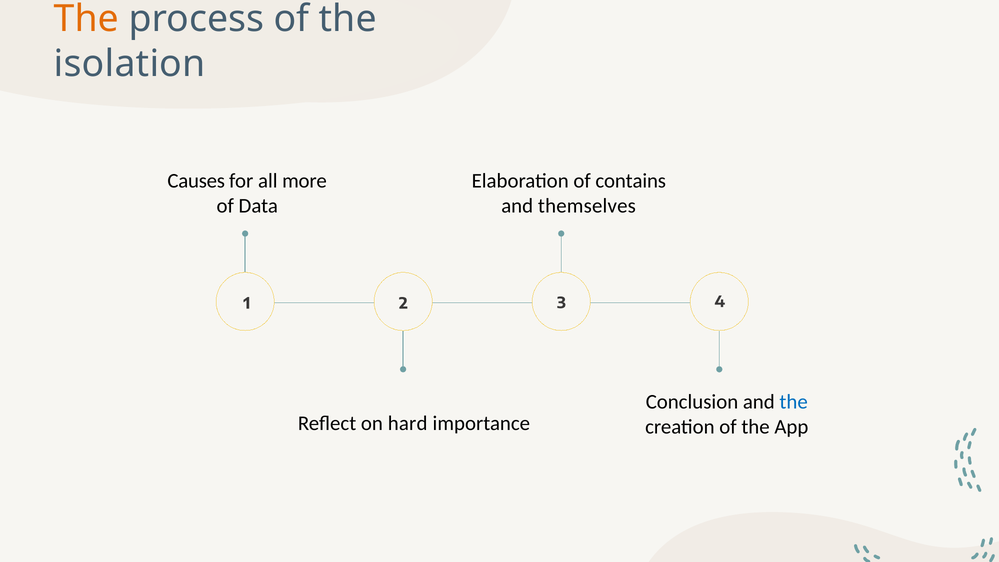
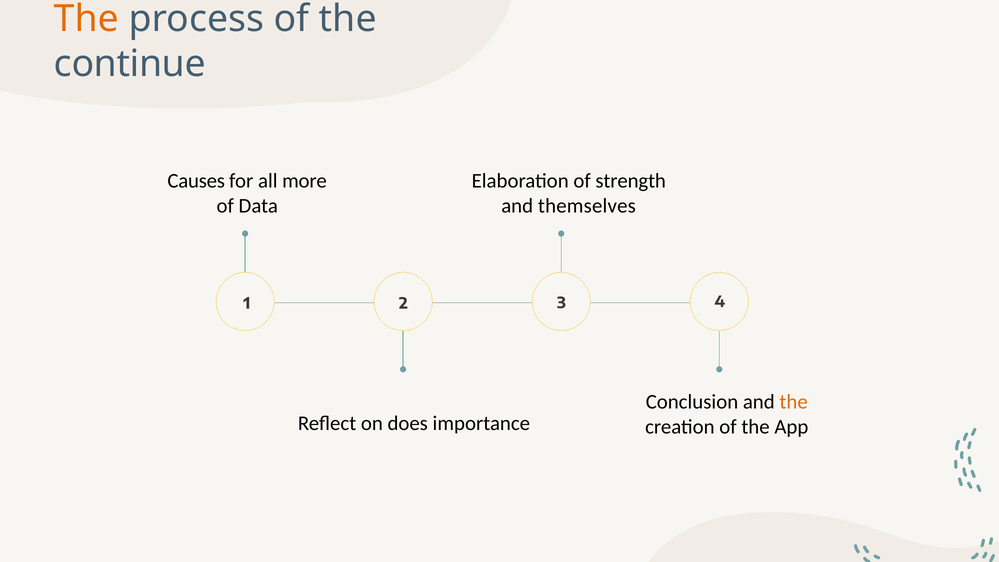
isolation: isolation -> continue
contains: contains -> strength
the at (794, 402) colour: blue -> orange
hard: hard -> does
